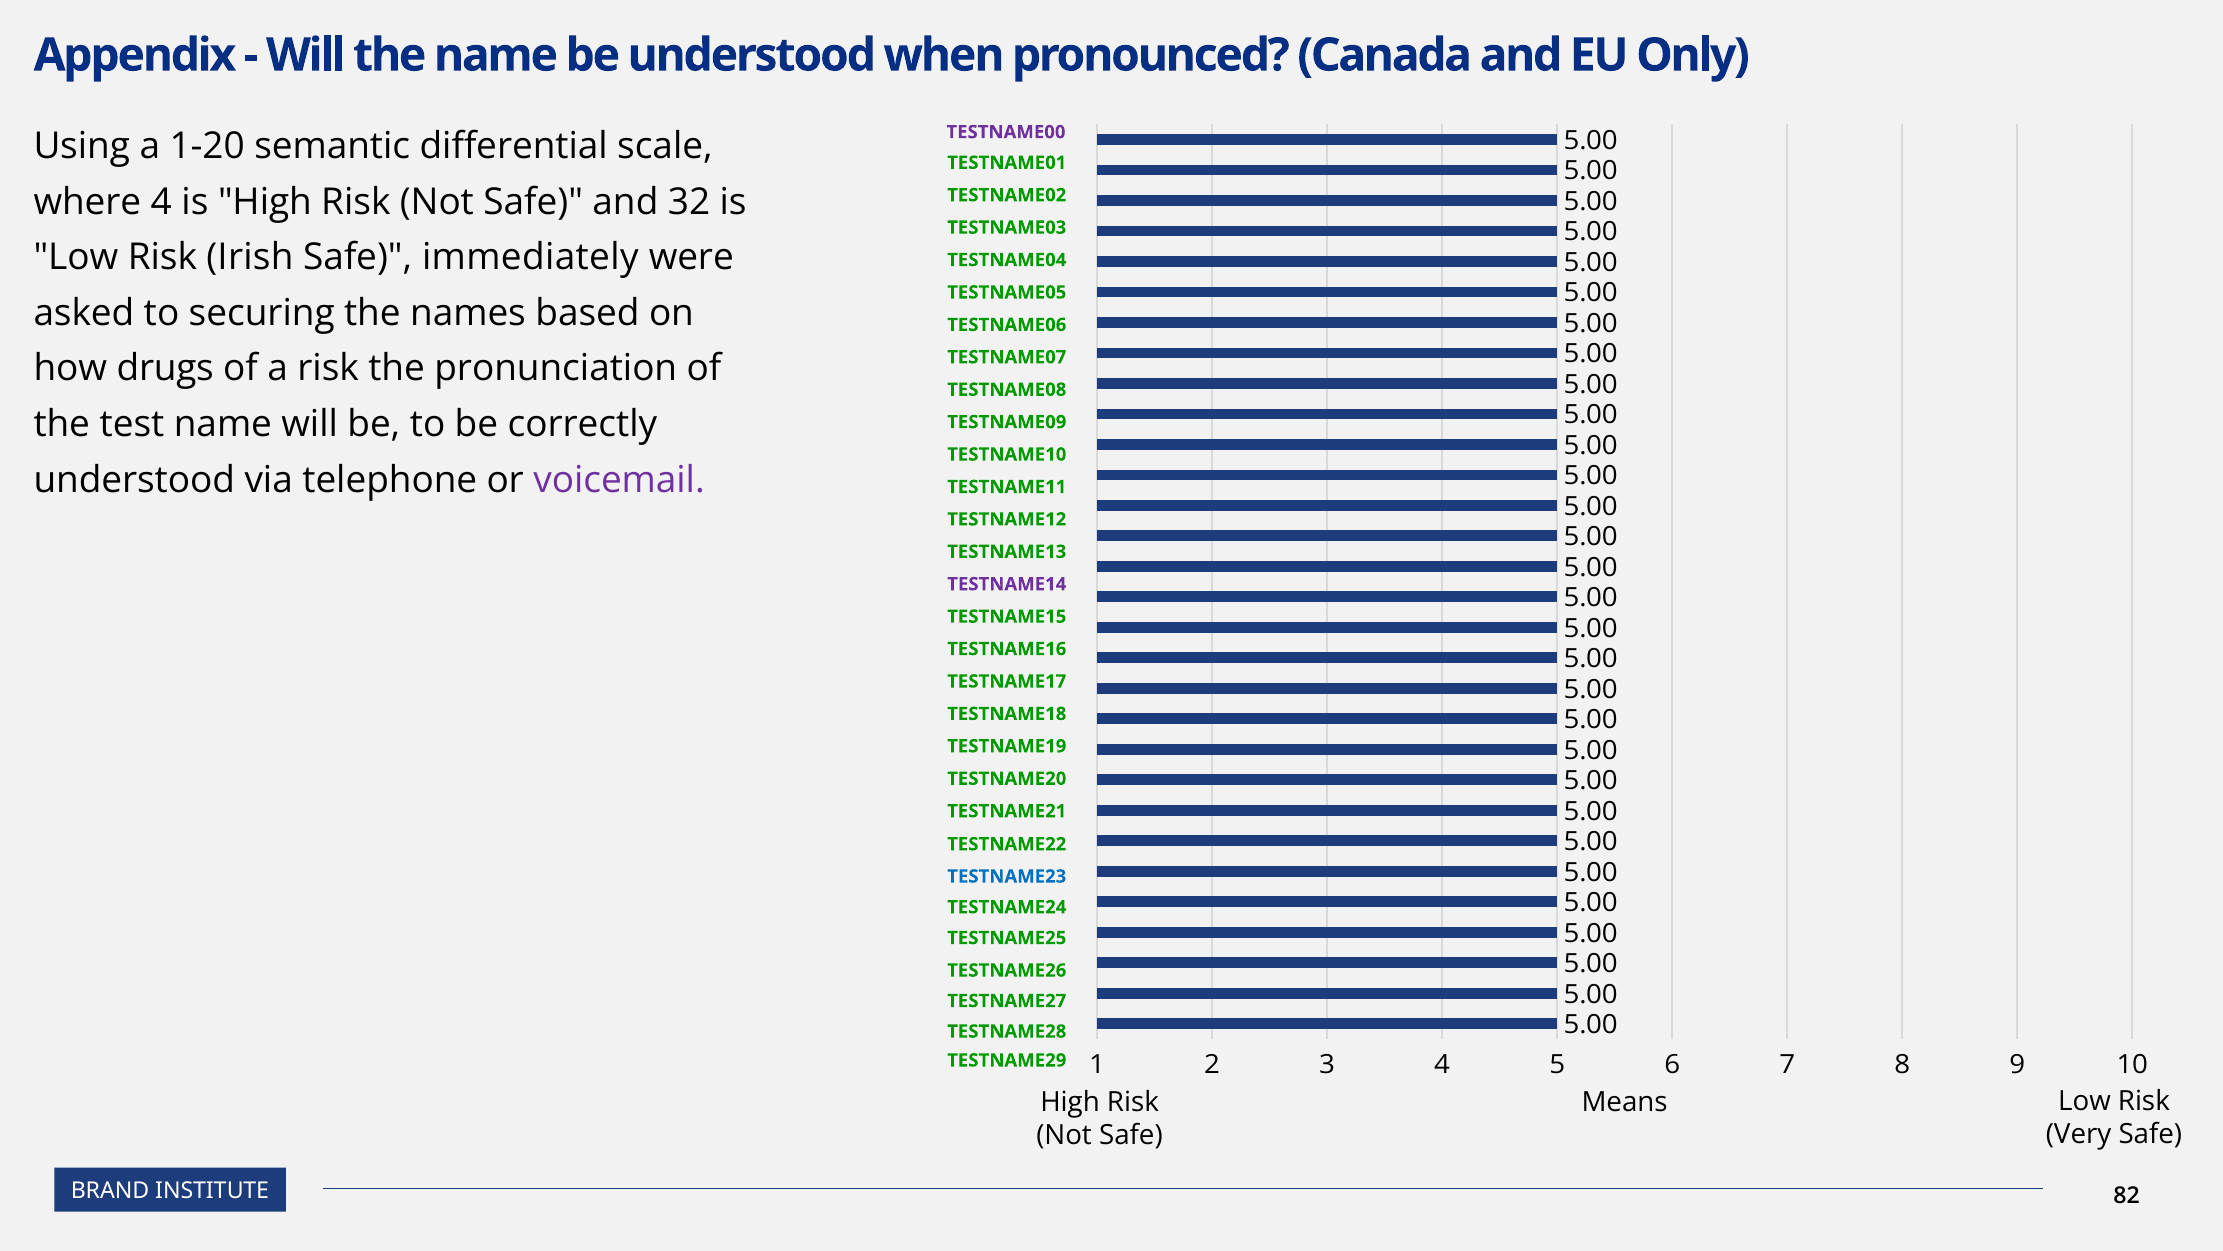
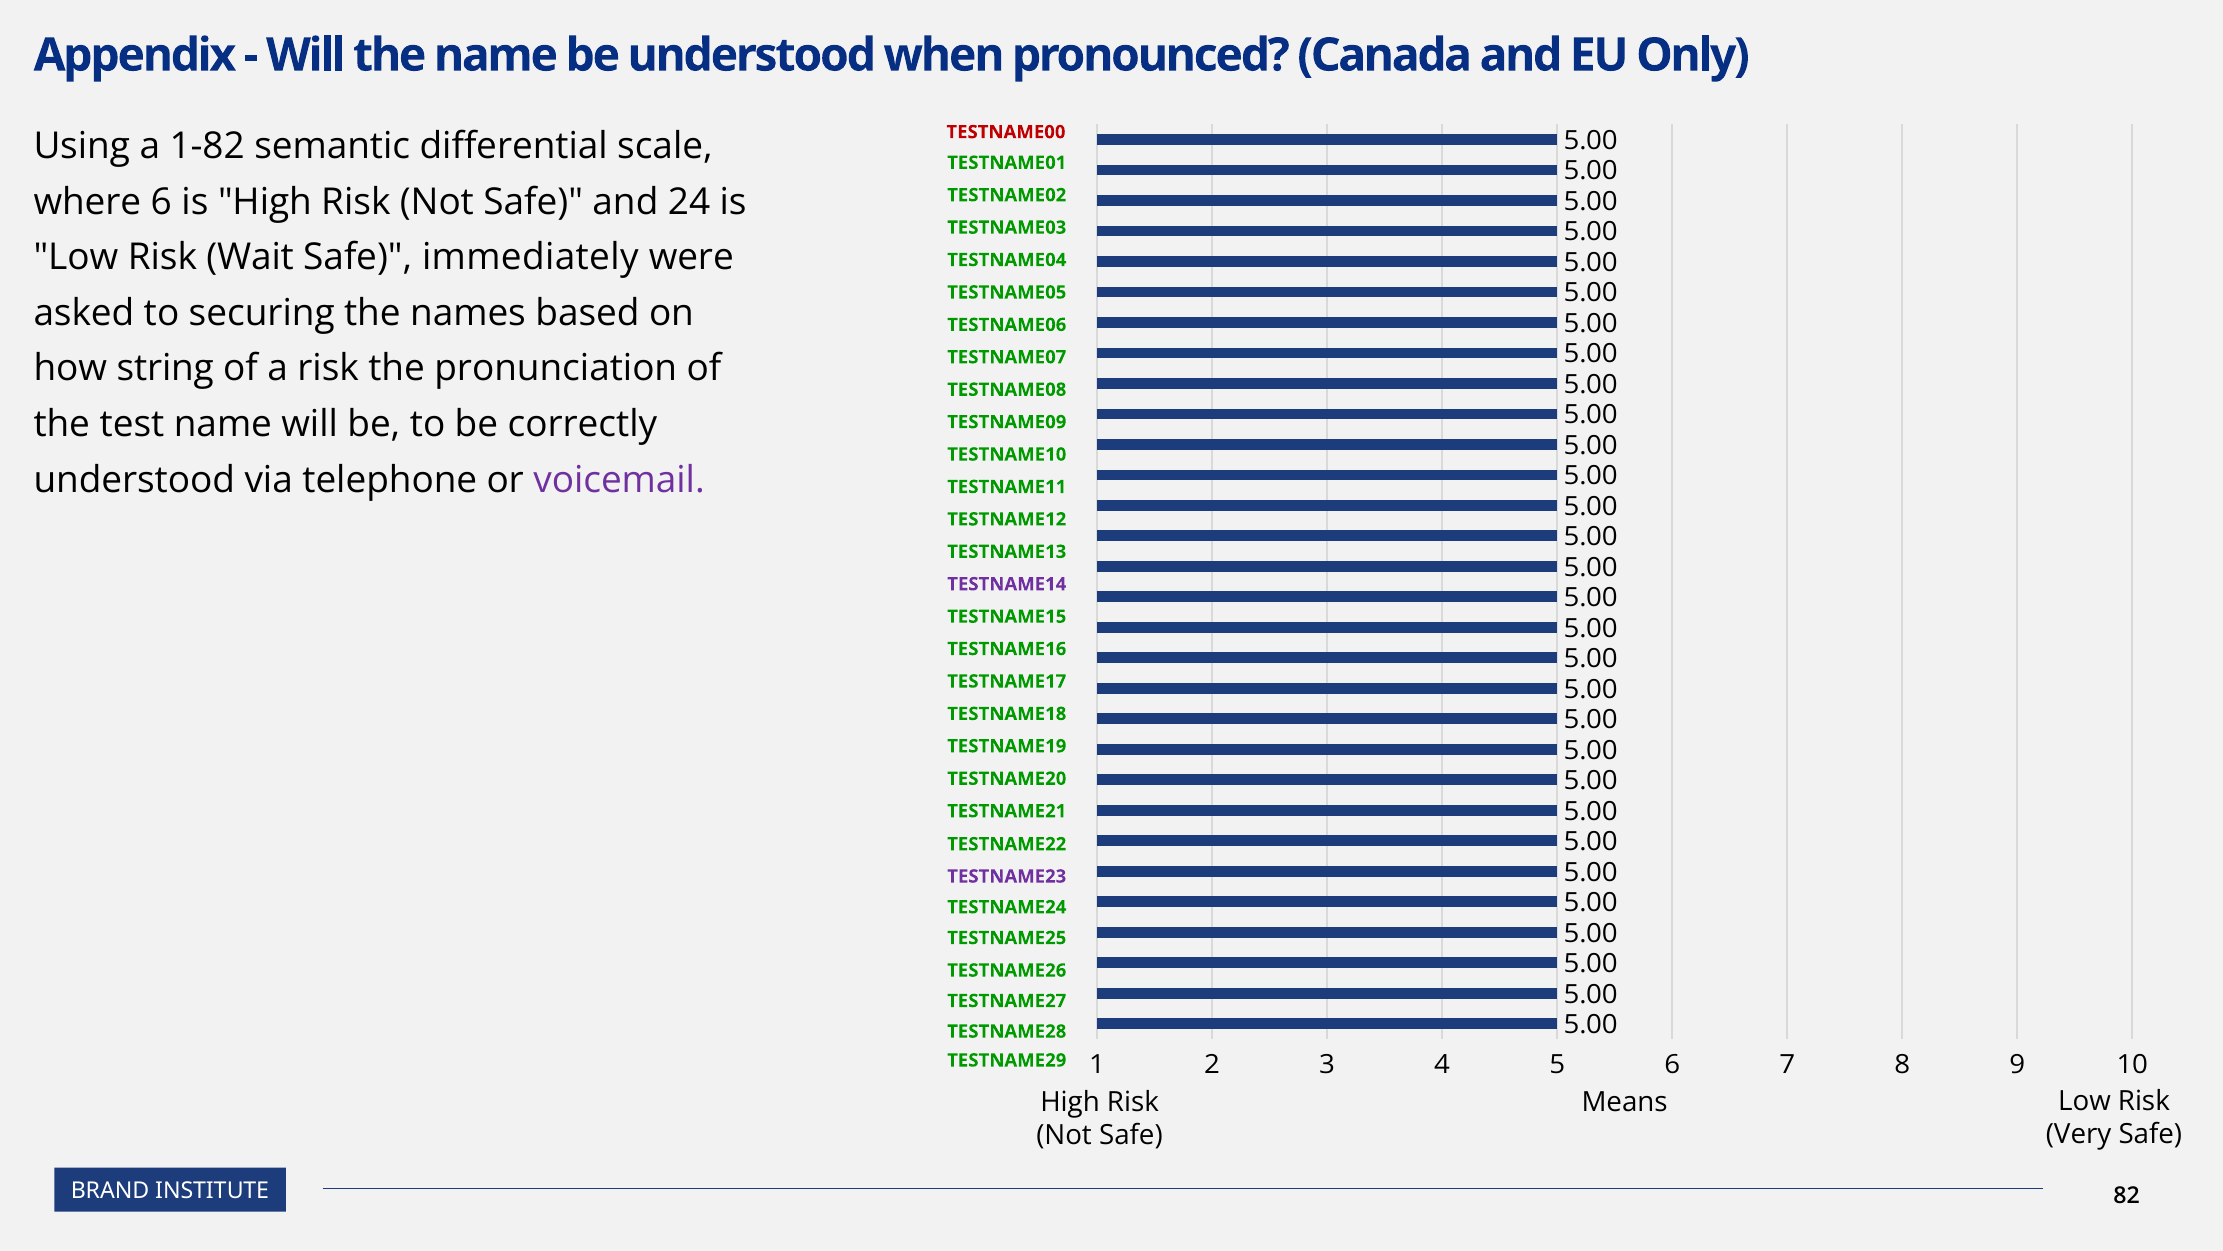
TESTNAME00 colour: purple -> red
1-20: 1-20 -> 1-82
where 4: 4 -> 6
32: 32 -> 24
Irish: Irish -> Wait
drugs: drugs -> string
TESTNAME23 colour: blue -> purple
